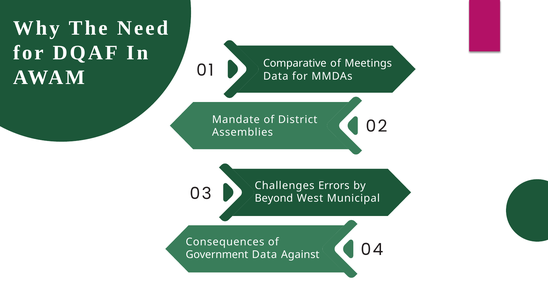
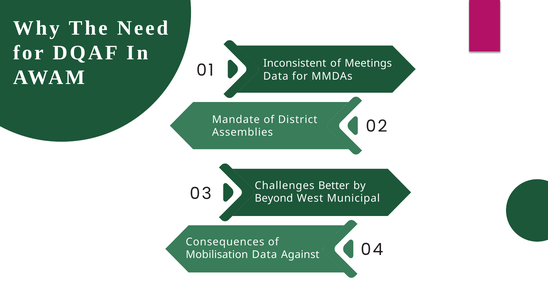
Comparative: Comparative -> Inconsistent
Errors: Errors -> Better
Government: Government -> Mobilisation
